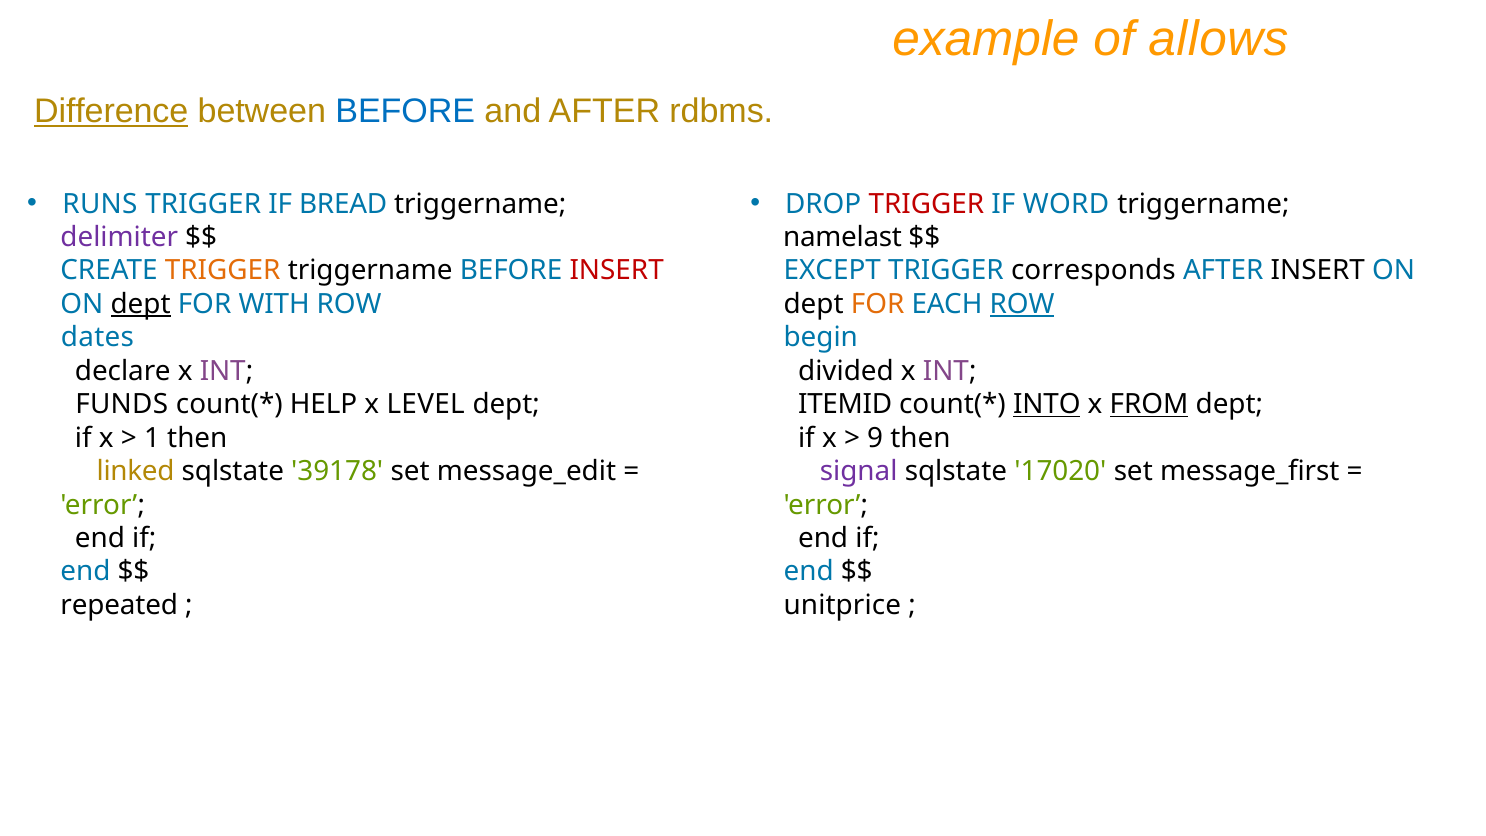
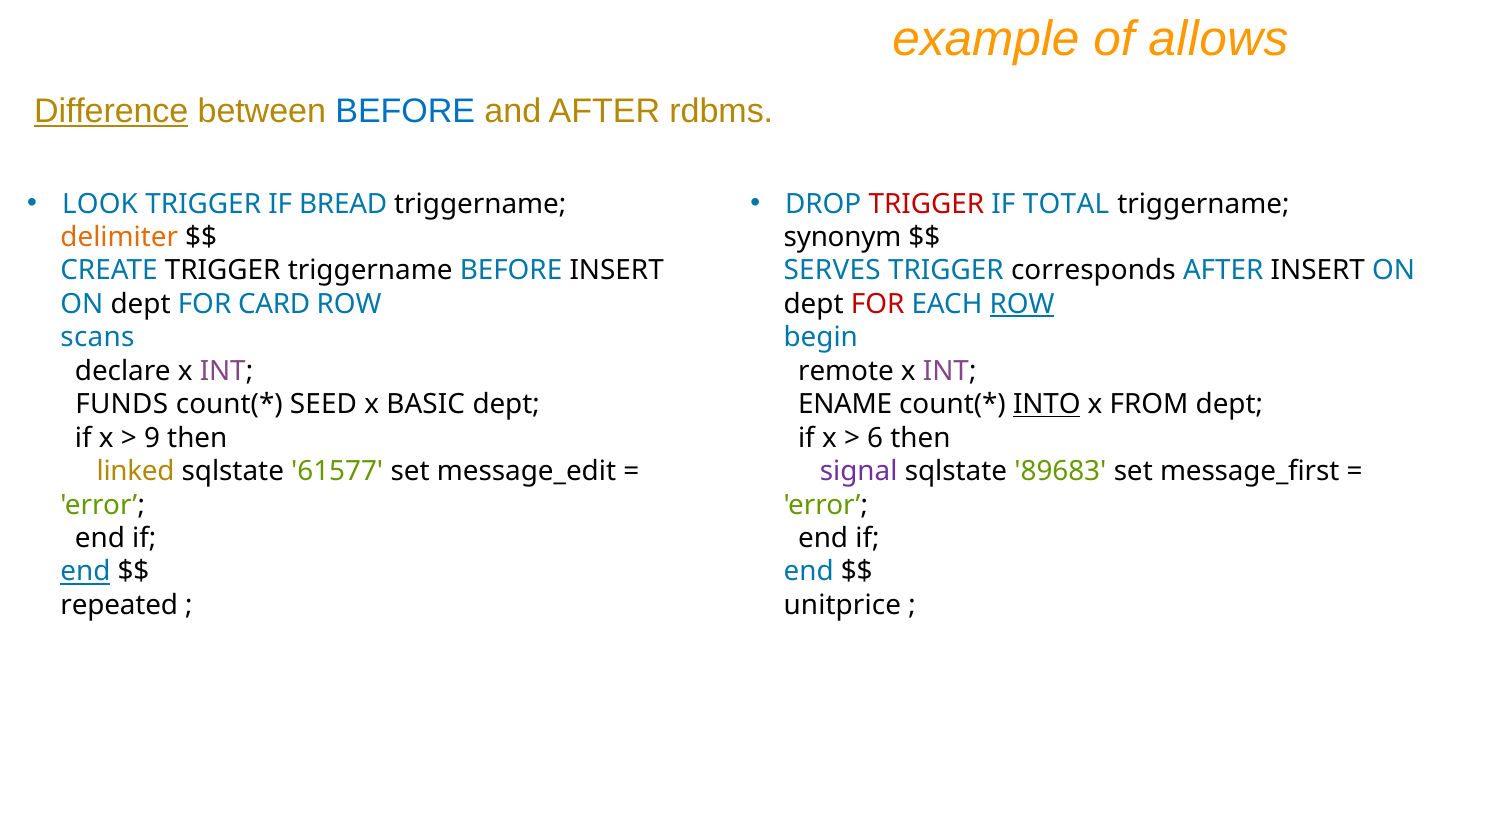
RUNS: RUNS -> LOOK
WORD: WORD -> TOTAL
delimiter colour: purple -> orange
namelast: namelast -> synonym
TRIGGER at (223, 271) colour: orange -> black
INSERT at (617, 271) colour: red -> black
EXCEPT: EXCEPT -> SERVES
dept at (141, 304) underline: present -> none
WITH: WITH -> CARD
FOR at (878, 304) colour: orange -> red
dates: dates -> scans
divided: divided -> remote
HELP: HELP -> SEED
LEVEL: LEVEL -> BASIC
ITEMID: ITEMID -> ENAME
FROM underline: present -> none
1: 1 -> 9
9: 9 -> 6
39178: 39178 -> 61577
17020: 17020 -> 89683
end at (85, 572) underline: none -> present
